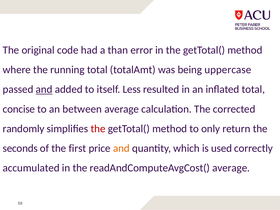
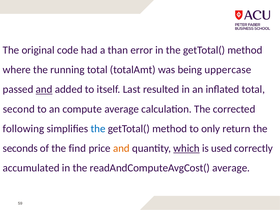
Less: Less -> Last
concise: concise -> second
between: between -> compute
randomly: randomly -> following
the at (98, 129) colour: red -> blue
first: first -> find
which underline: none -> present
